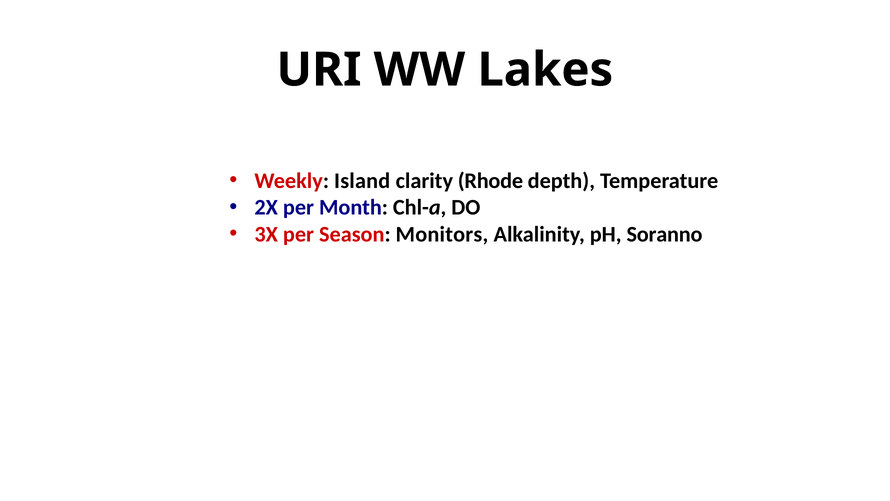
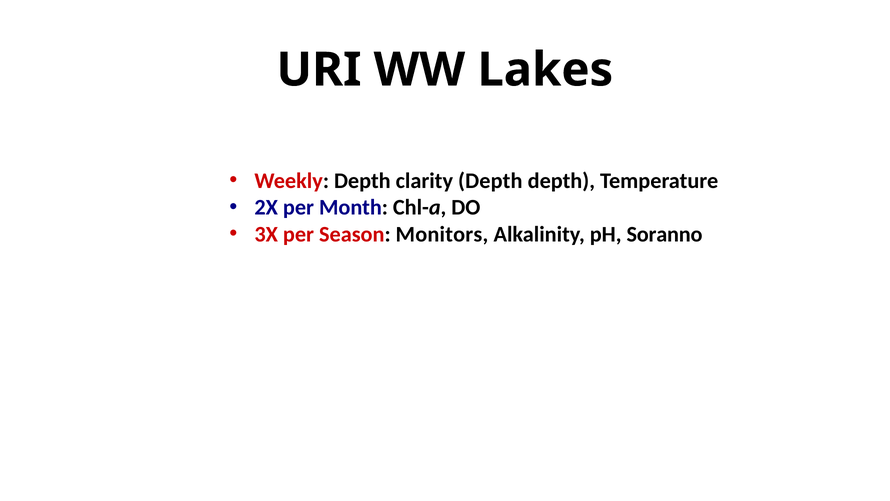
Weekly Island: Island -> Depth
clarity Rhode: Rhode -> Depth
